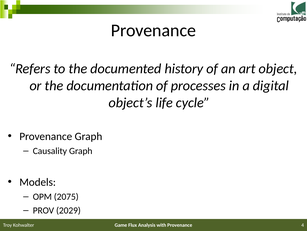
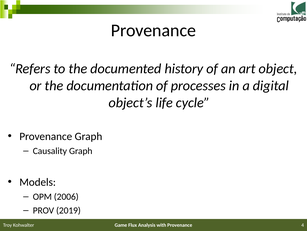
2075: 2075 -> 2006
2029: 2029 -> 2019
